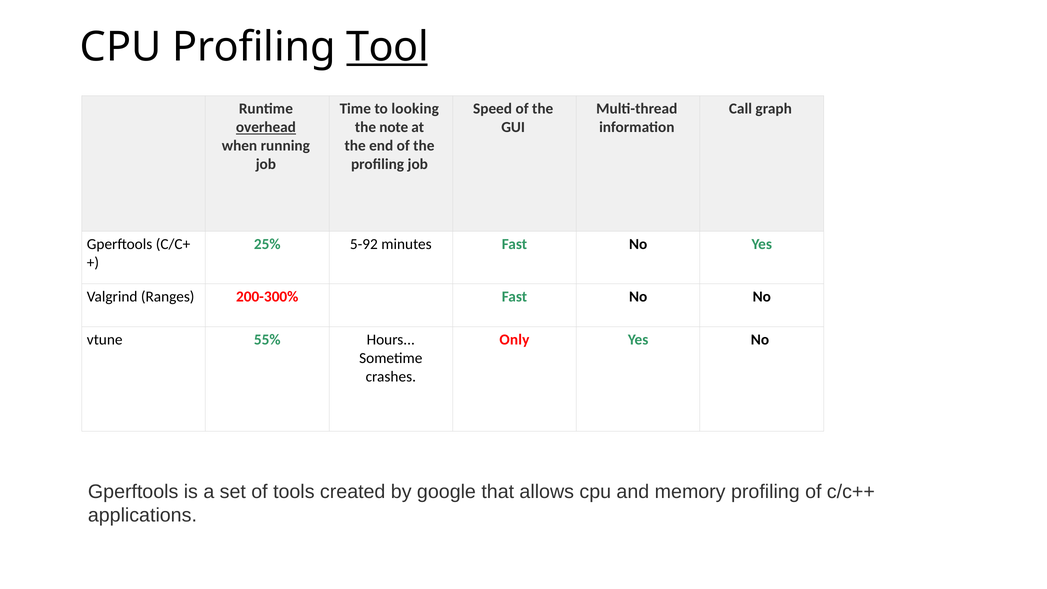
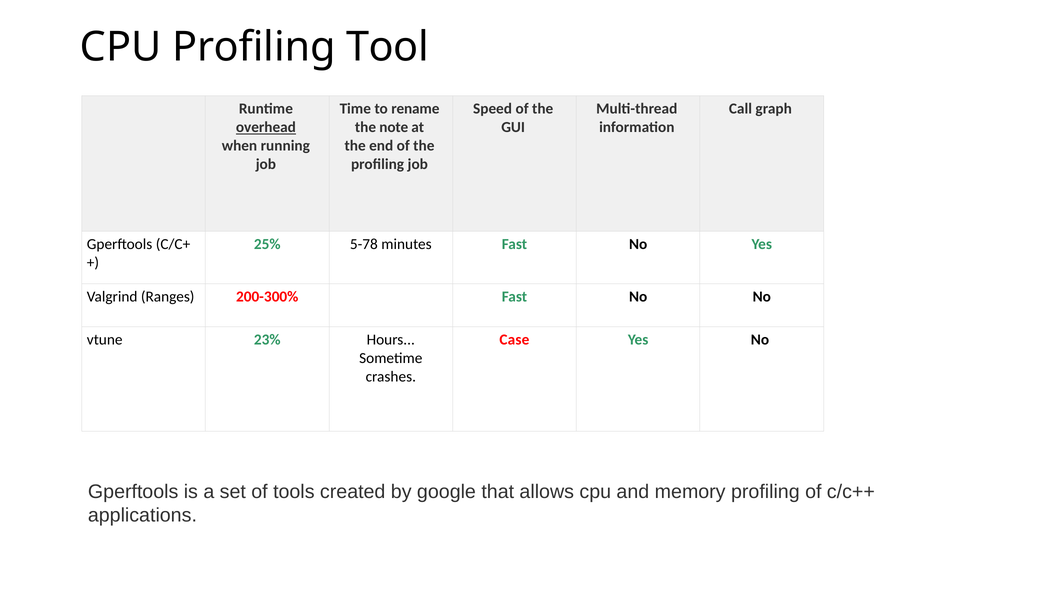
Tool underline: present -> none
looking: looking -> rename
5-92: 5-92 -> 5-78
55%: 55% -> 23%
Only: Only -> Case
